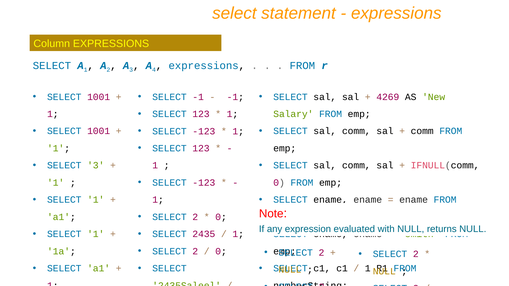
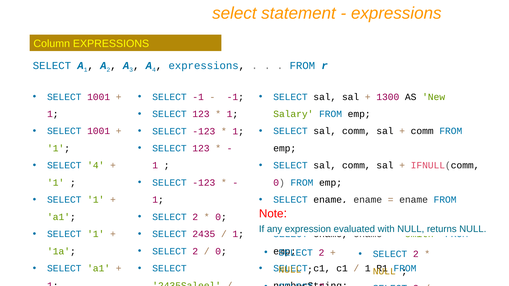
4269: 4269 -> 1300
SELECT 3: 3 -> 4
